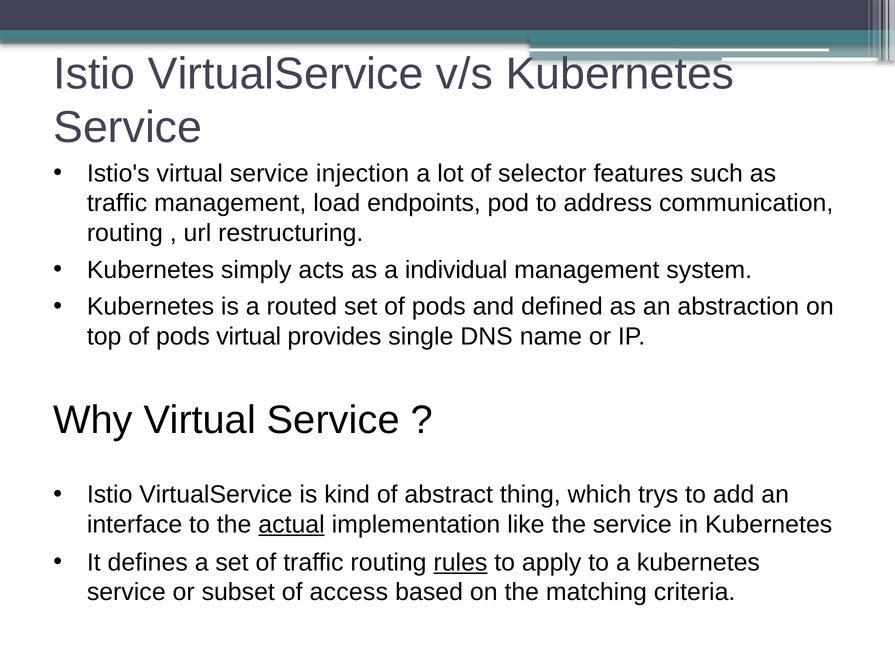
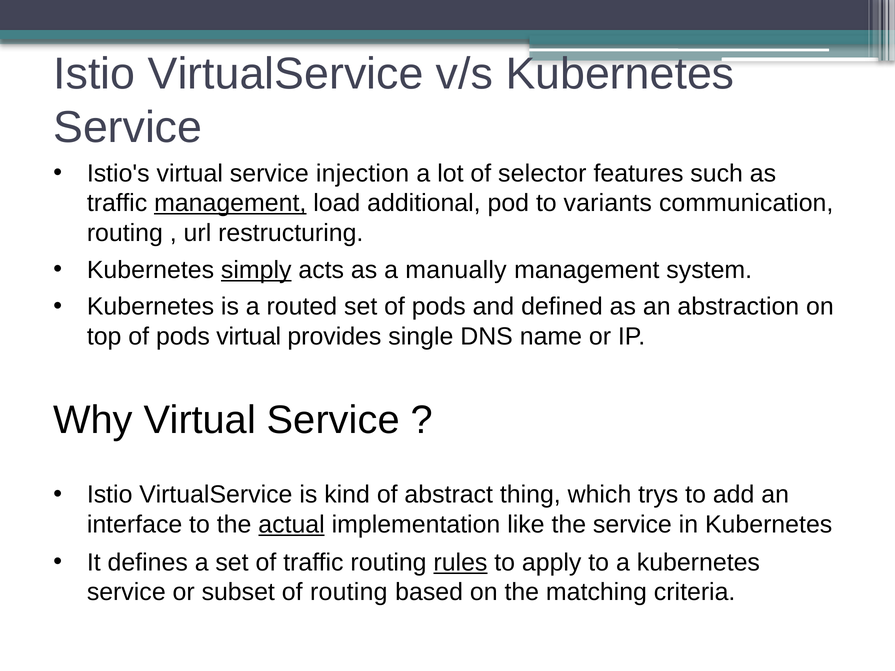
management at (230, 203) underline: none -> present
endpoints: endpoints -> additional
address: address -> variants
simply underline: none -> present
individual: individual -> manually
of access: access -> routing
